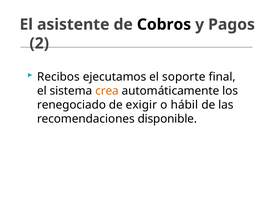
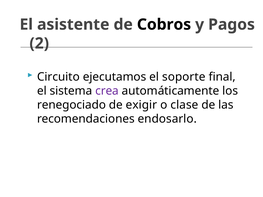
Recibos: Recibos -> Circuito
crea colour: orange -> purple
hábil: hábil -> clase
disponible: disponible -> endosarlo
